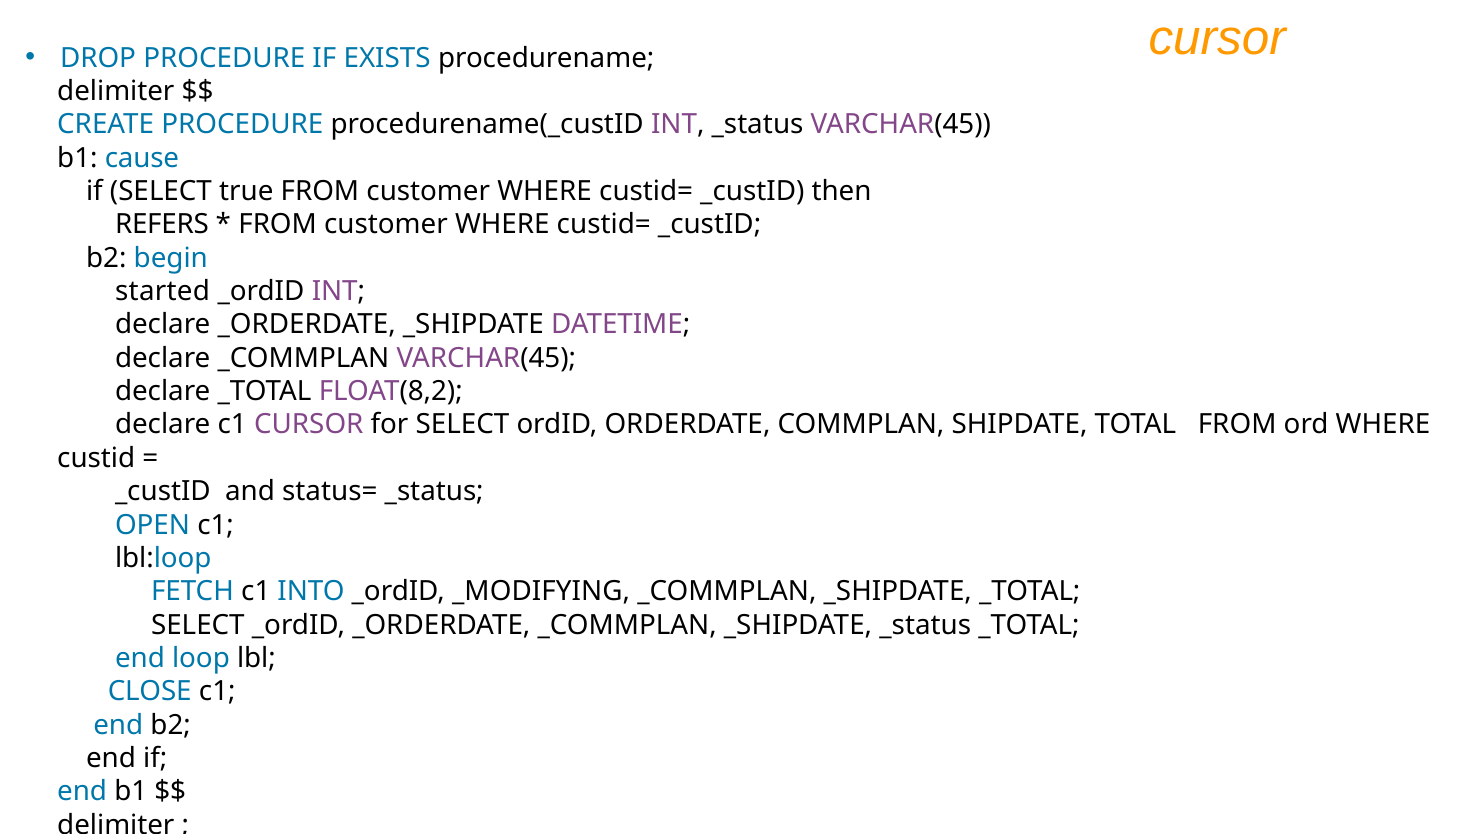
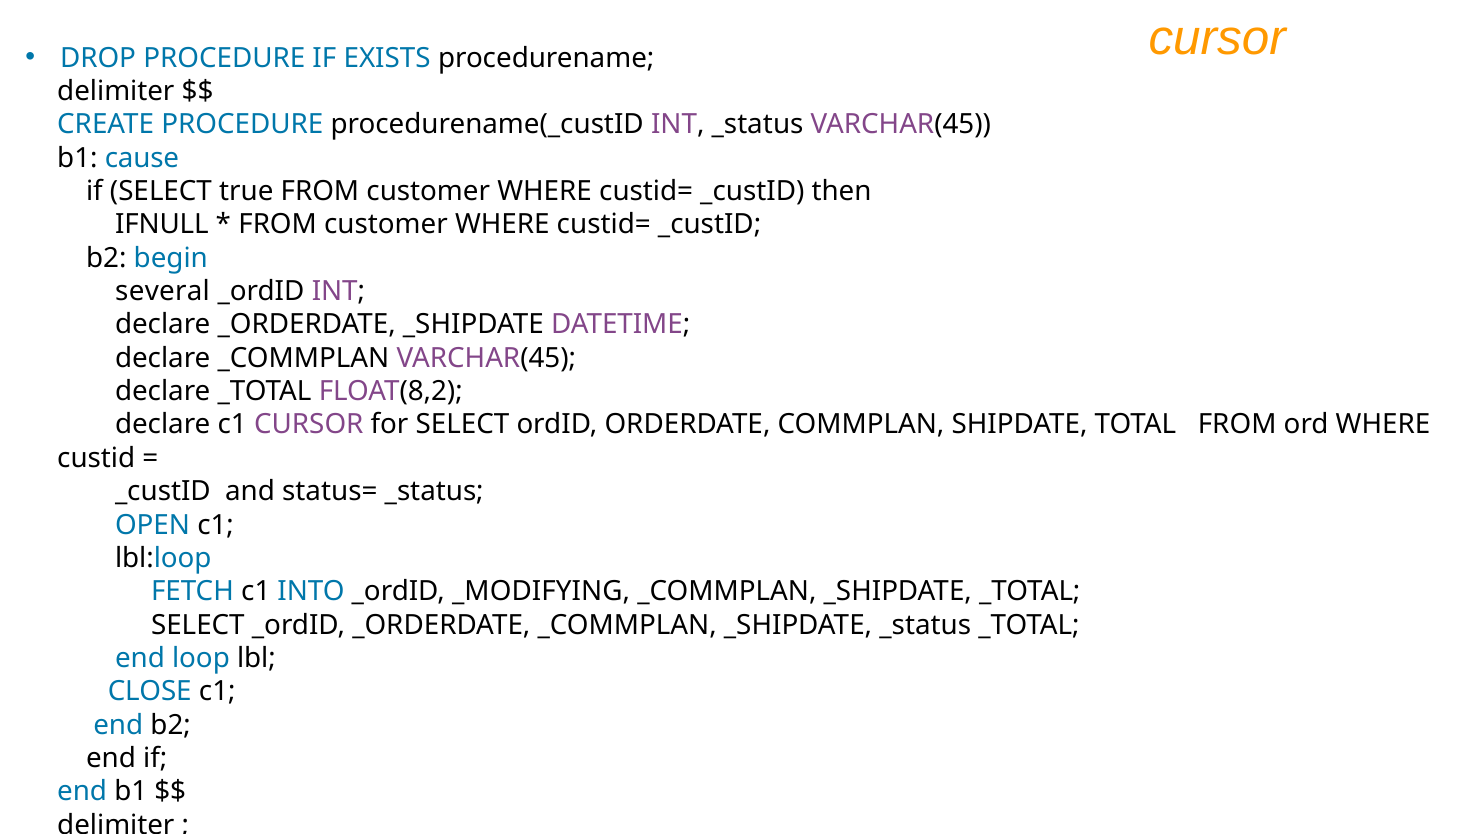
REFERS: REFERS -> IFNULL
started: started -> several
